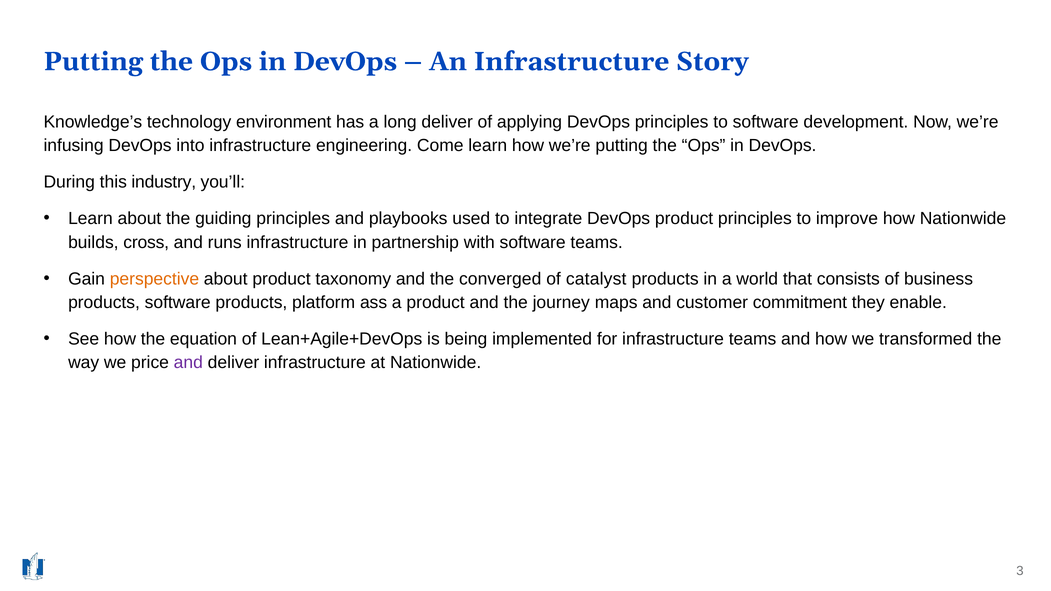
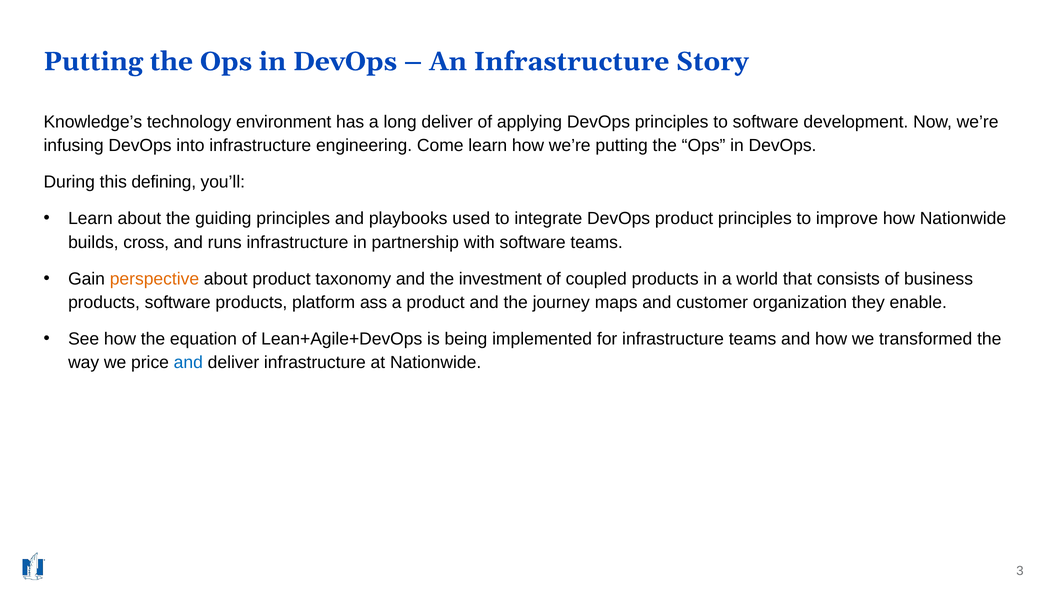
industry: industry -> defining
converged: converged -> investment
catalyst: catalyst -> coupled
commitment: commitment -> organization
and at (188, 363) colour: purple -> blue
